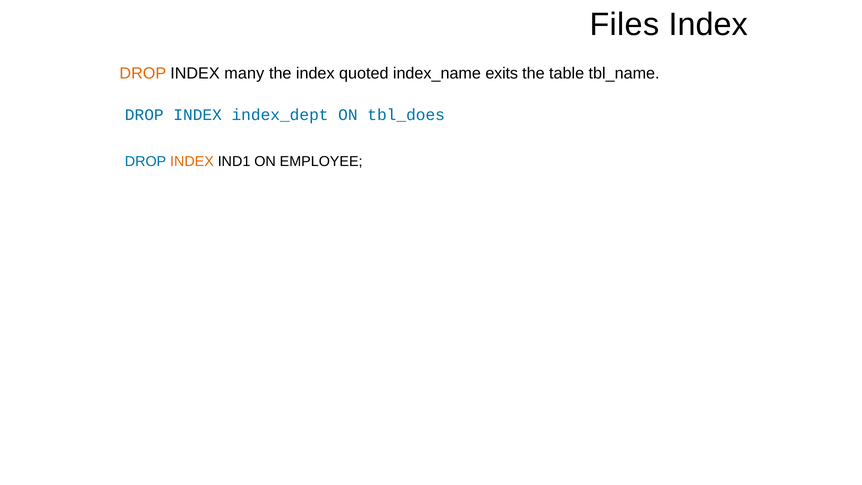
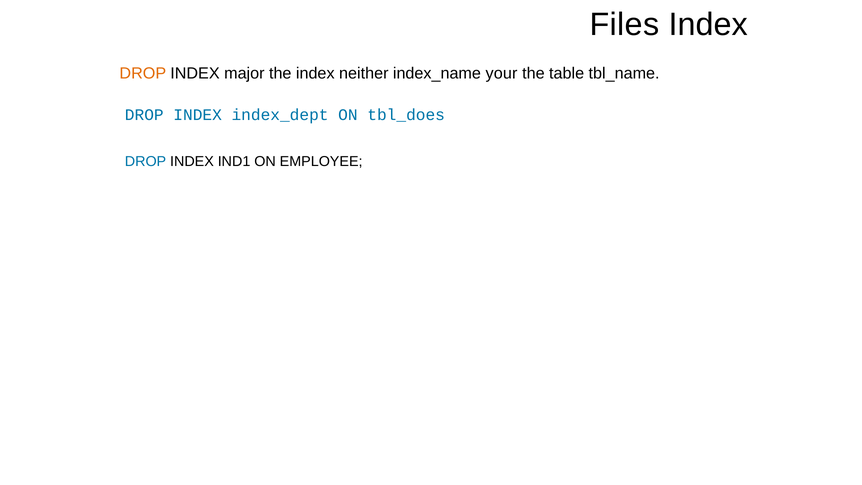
many: many -> major
quoted: quoted -> neither
exits: exits -> your
INDEX at (192, 161) colour: orange -> black
